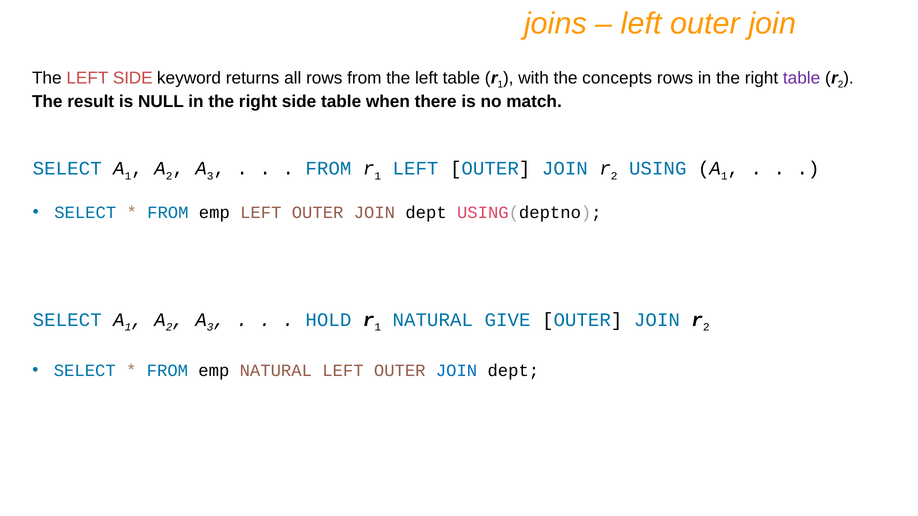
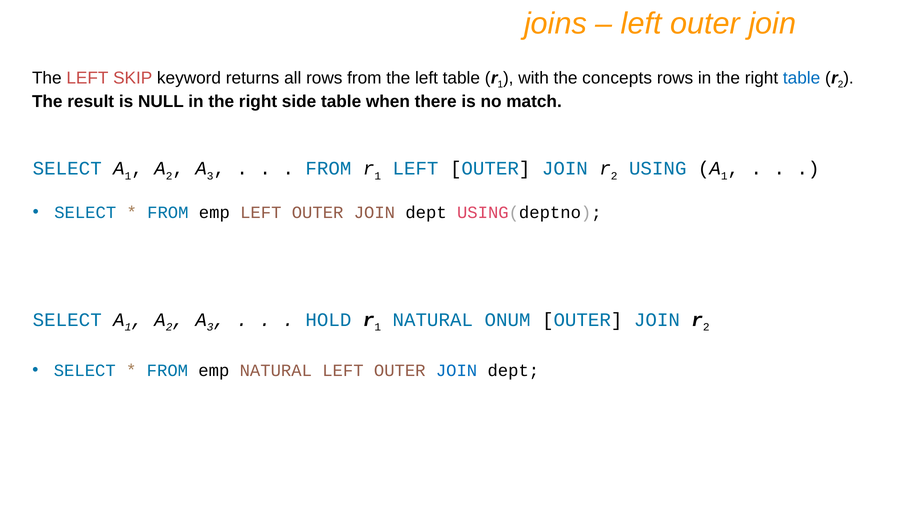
LEFT SIDE: SIDE -> SKIP
table at (802, 78) colour: purple -> blue
GIVE: GIVE -> ONUM
